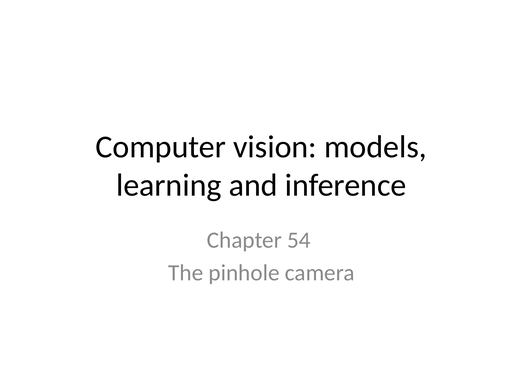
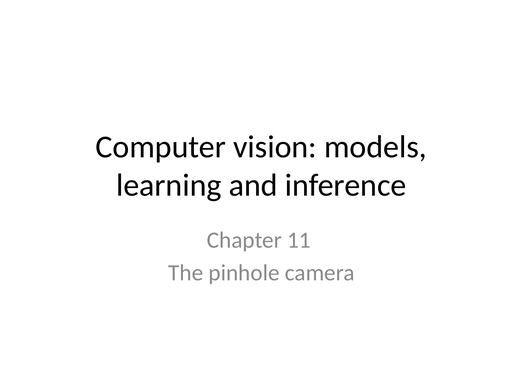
54: 54 -> 11
